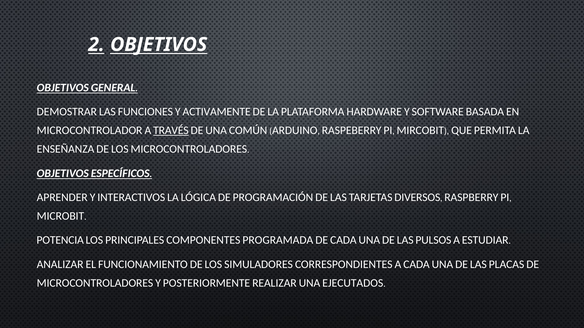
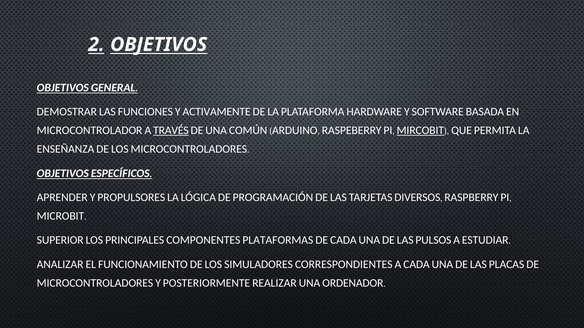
MIRCOBIT underline: none -> present
INTERACTIVOS: INTERACTIVOS -> PROPULSORES
POTENCIA: POTENCIA -> SUPERIOR
PROGRAMADA: PROGRAMADA -> PLATAFORMAS
EJECUTADOS: EJECUTADOS -> ORDENADOR
